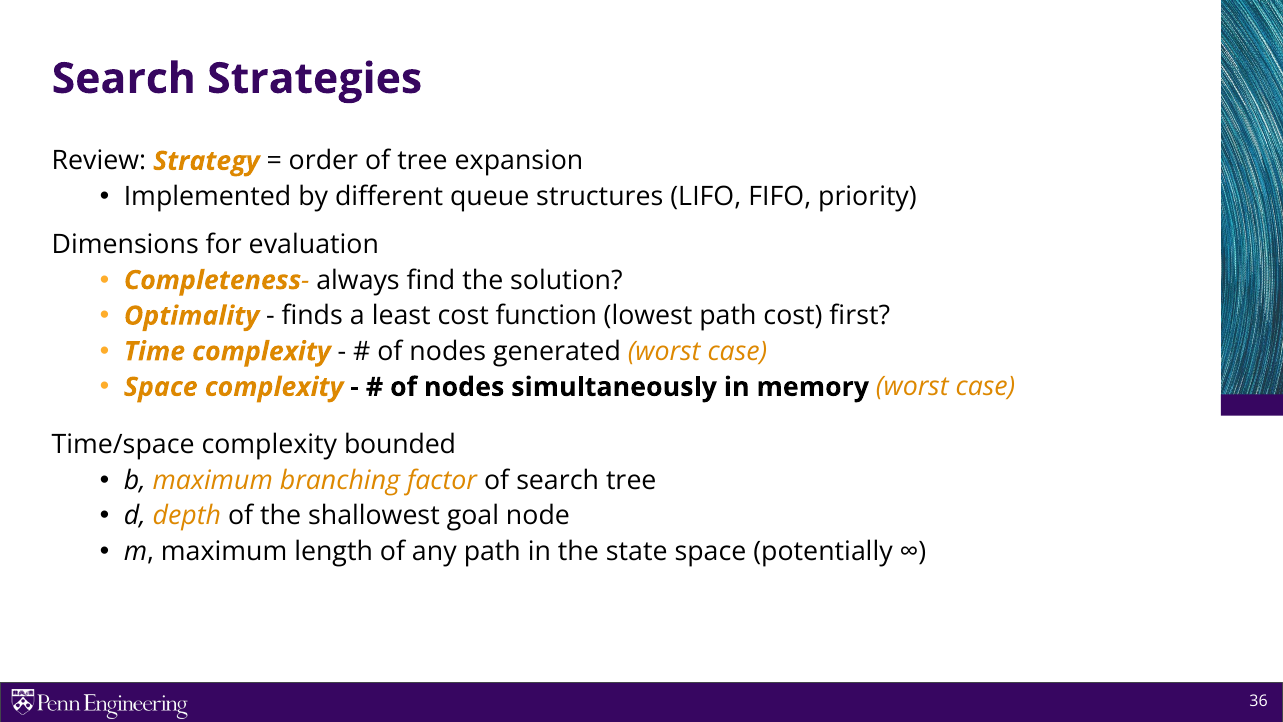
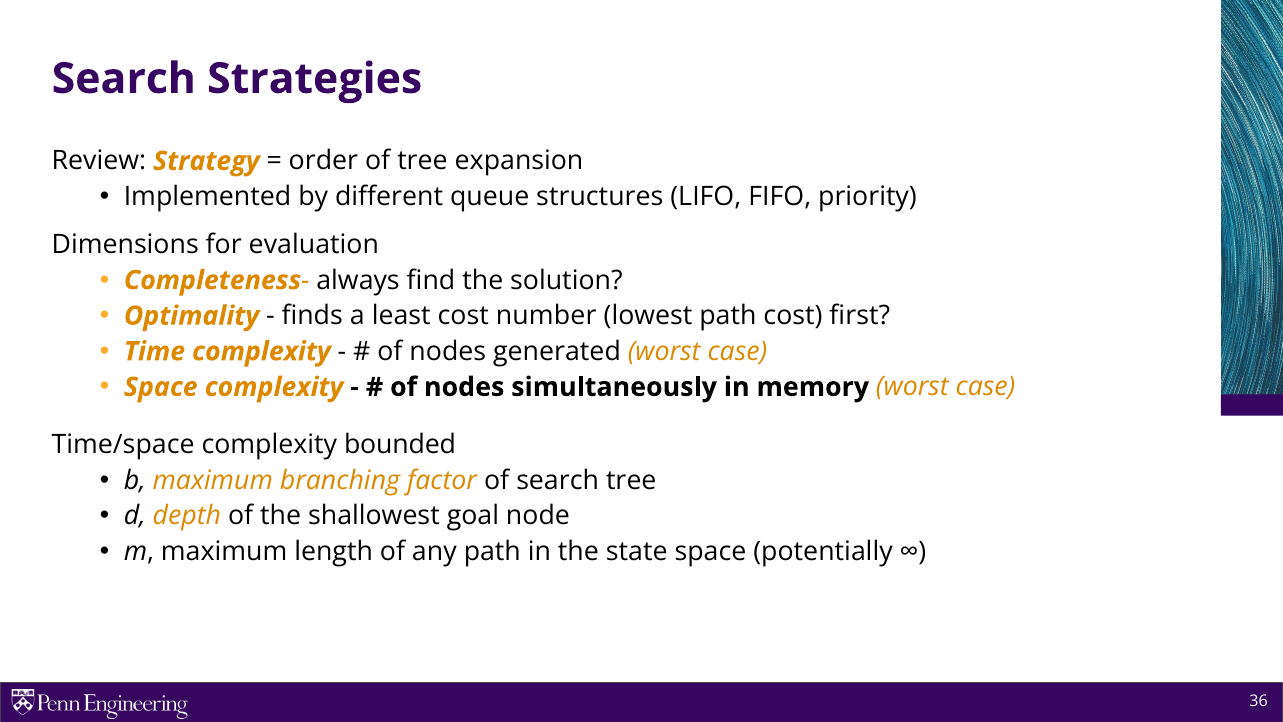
function: function -> number
